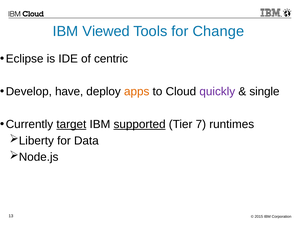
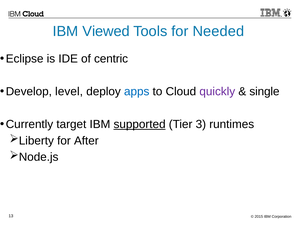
Change: Change -> Needed
have: have -> level
apps colour: orange -> blue
target underline: present -> none
7: 7 -> 3
Data: Data -> After
